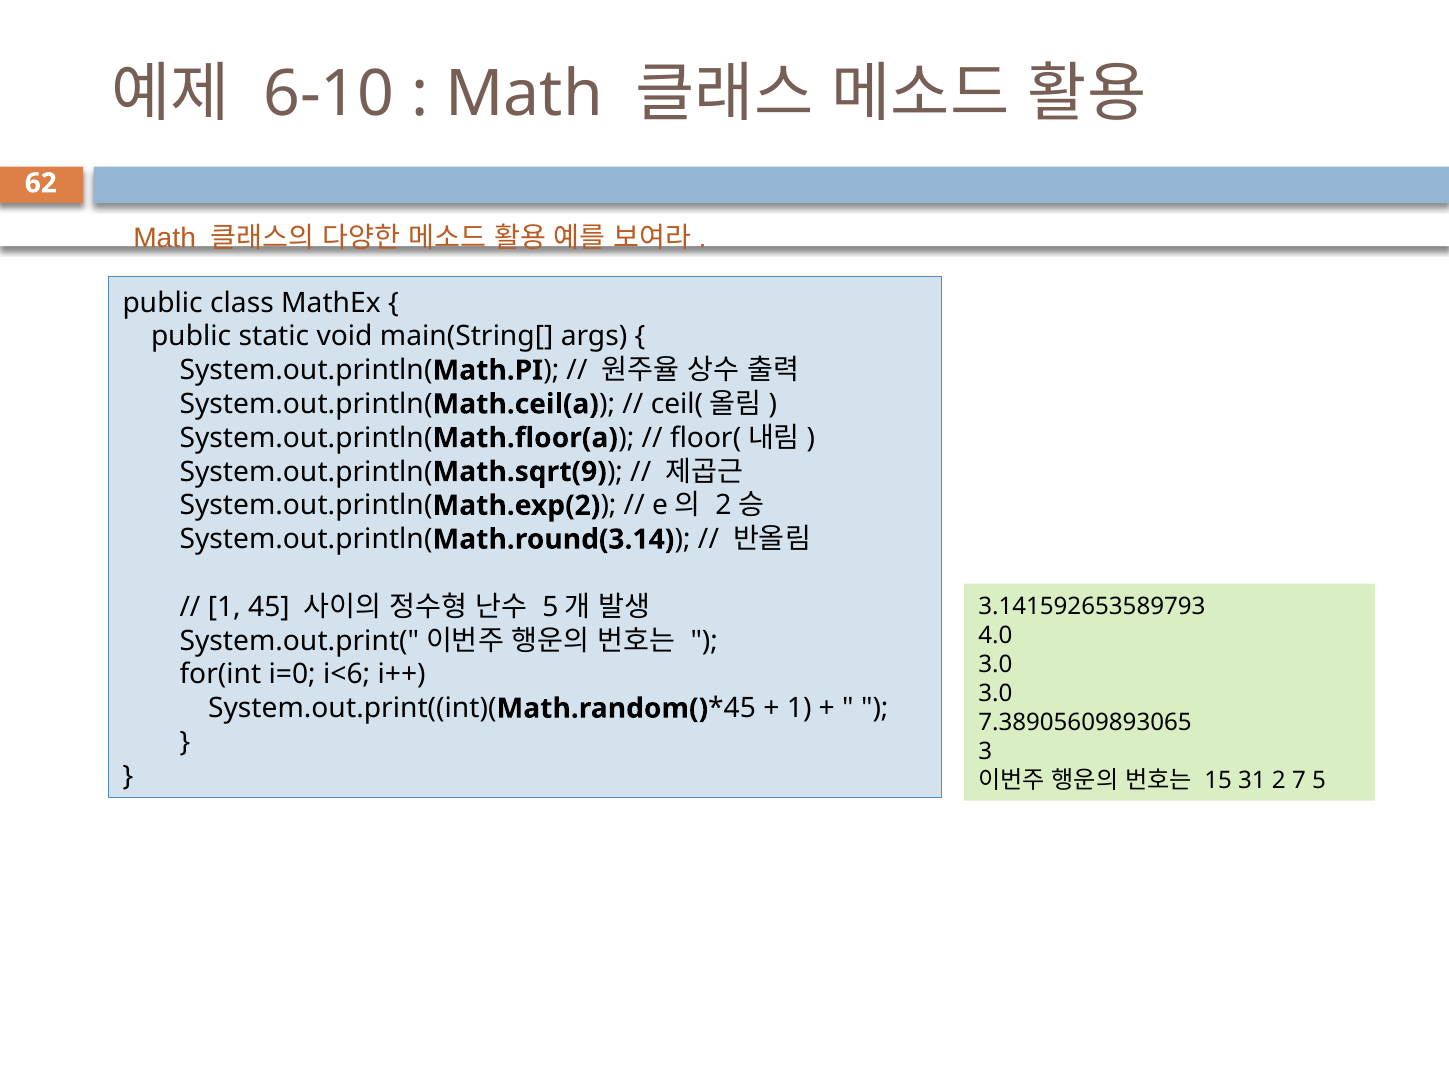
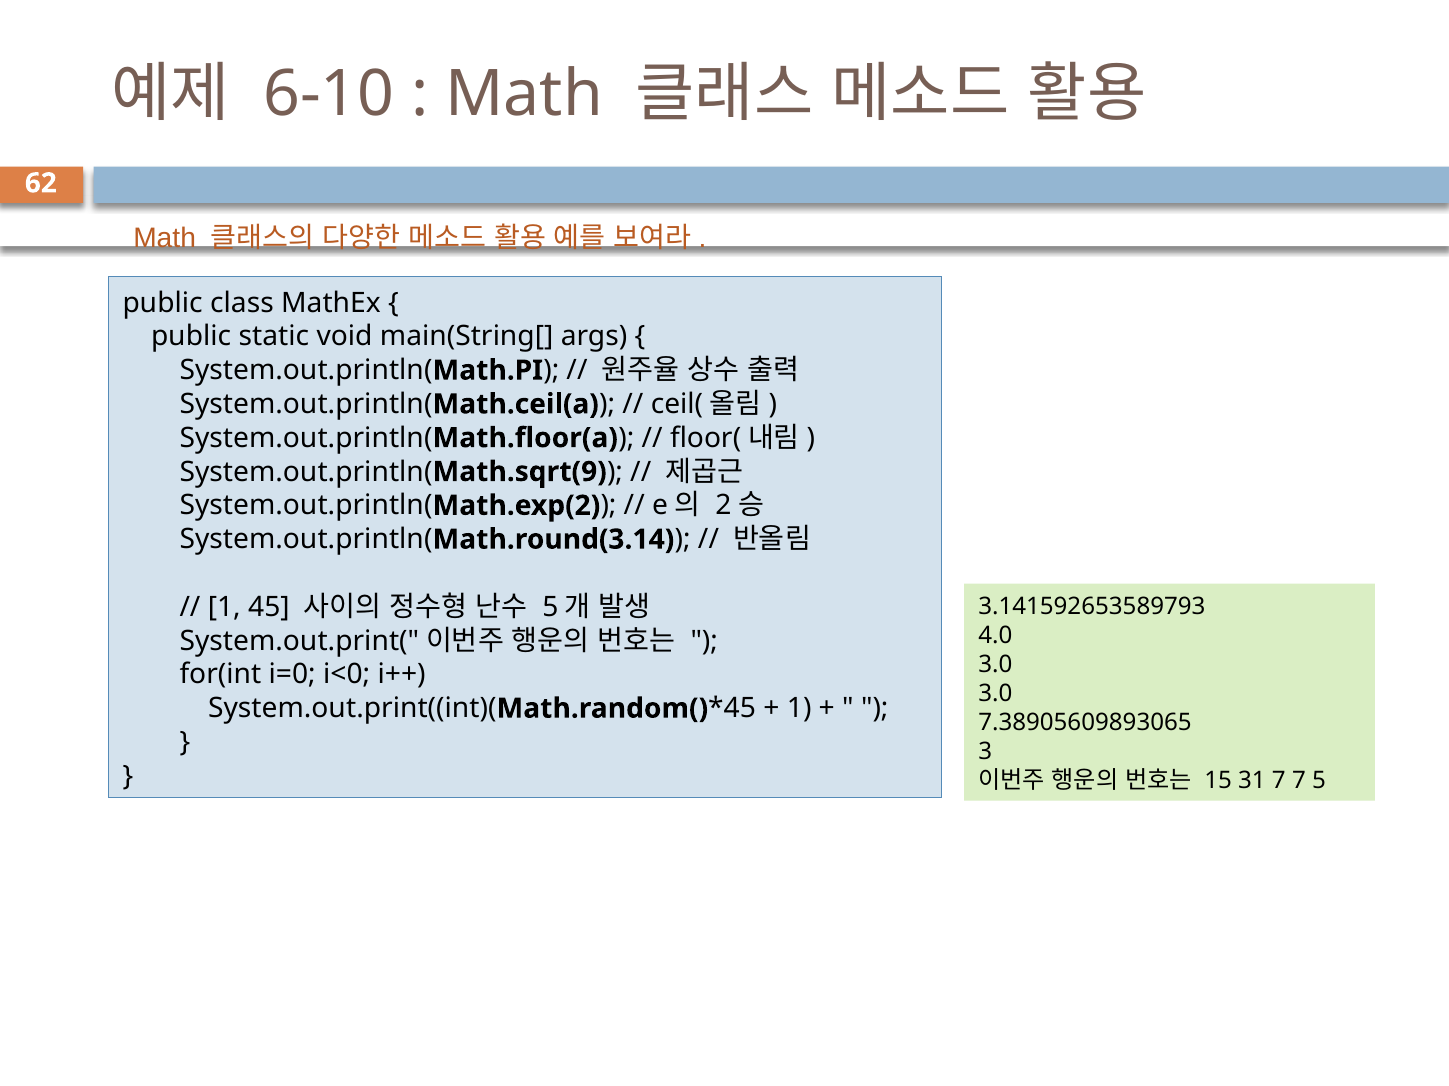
i<6: i<6 -> i<0
31 2: 2 -> 7
